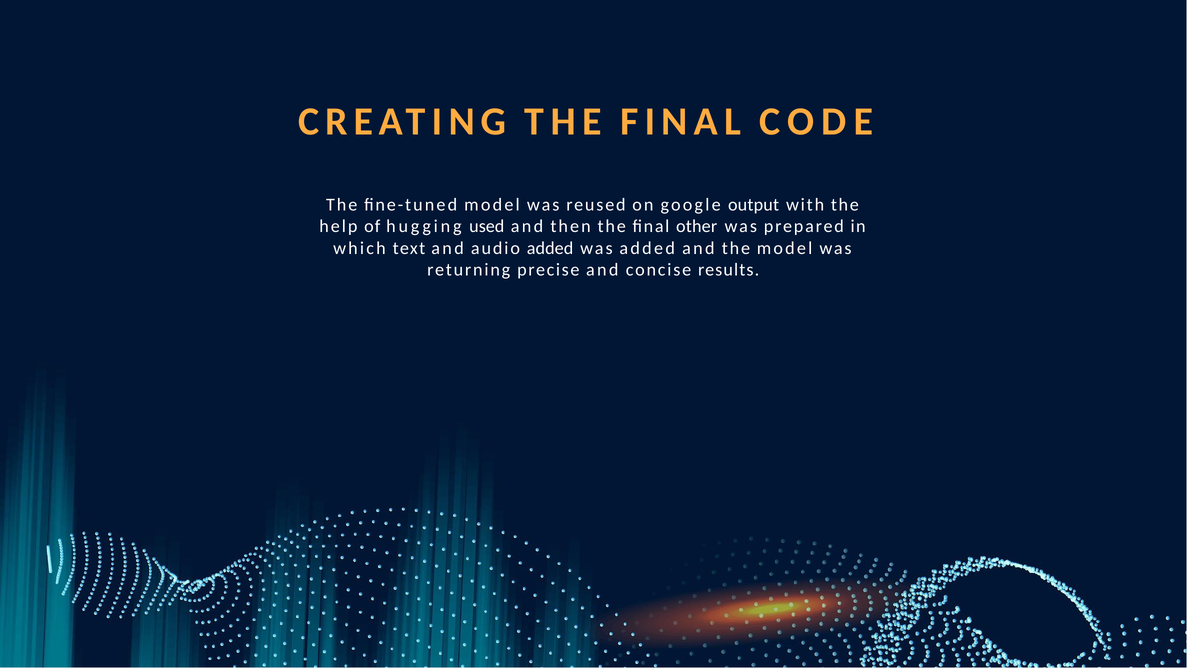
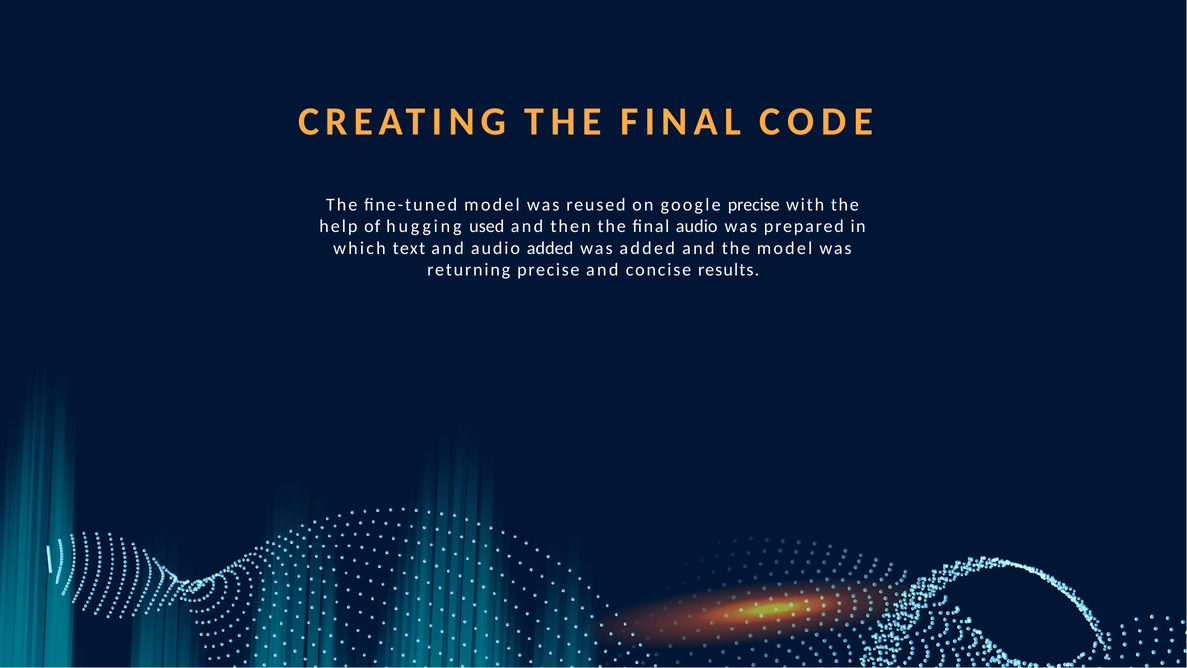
google output: output -> precise
ﬁnal other: other -> audio
